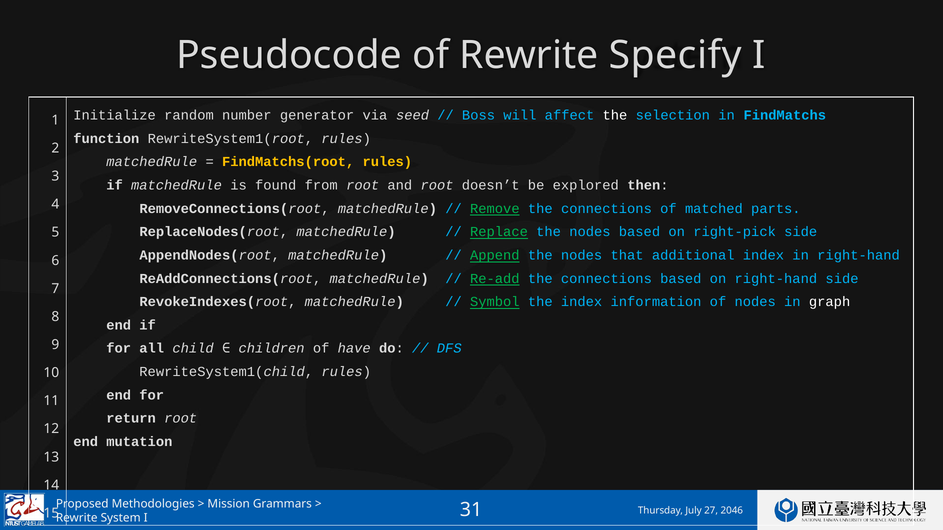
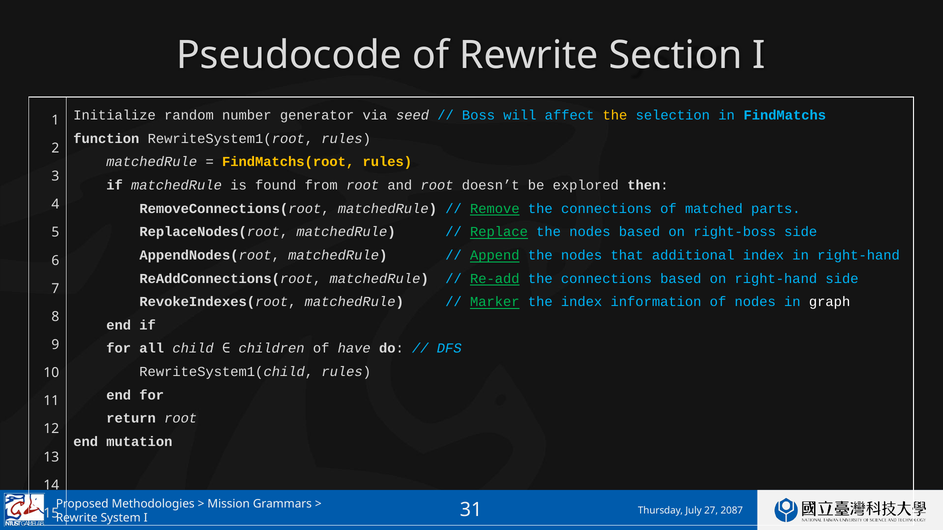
Specify: Specify -> Section
the at (615, 115) colour: white -> yellow
right-pick: right-pick -> right-boss
Symbol: Symbol -> Marker
2046: 2046 -> 2087
